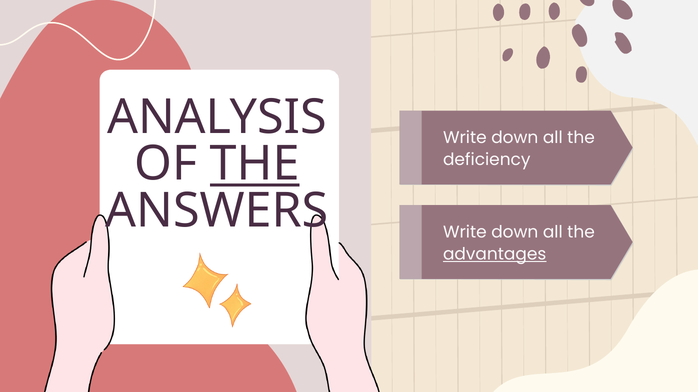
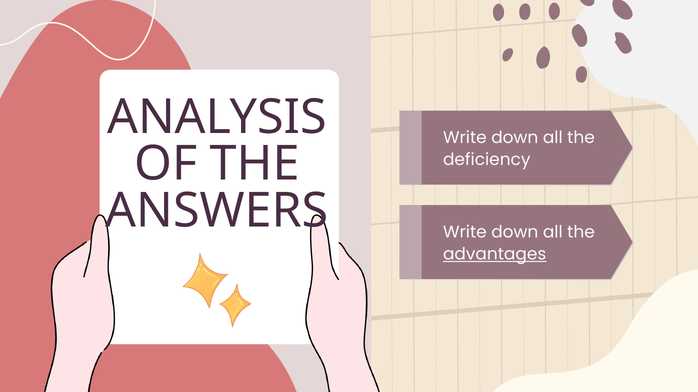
THE at (255, 164) underline: present -> none
